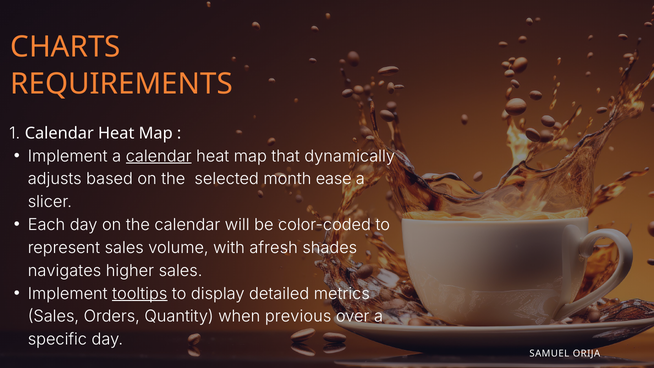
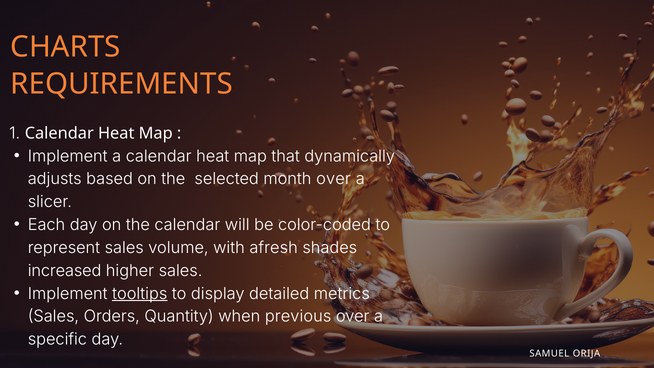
calendar at (159, 156) underline: present -> none
month ease: ease -> over
navigates: navigates -> increased
